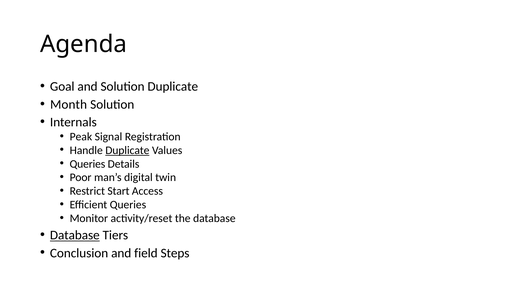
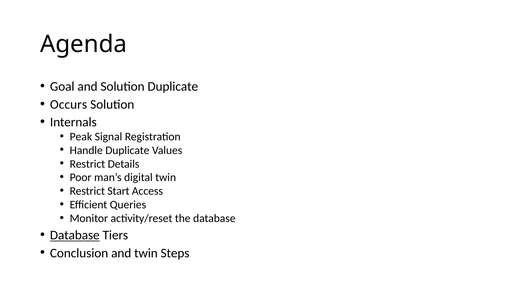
Month: Month -> Occurs
Duplicate at (127, 150) underline: present -> none
Queries at (87, 164): Queries -> Restrict
and field: field -> twin
